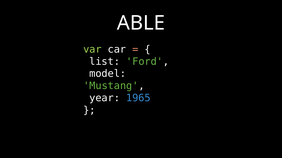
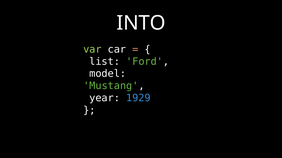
ABLE: ABLE -> INTO
1965: 1965 -> 1929
